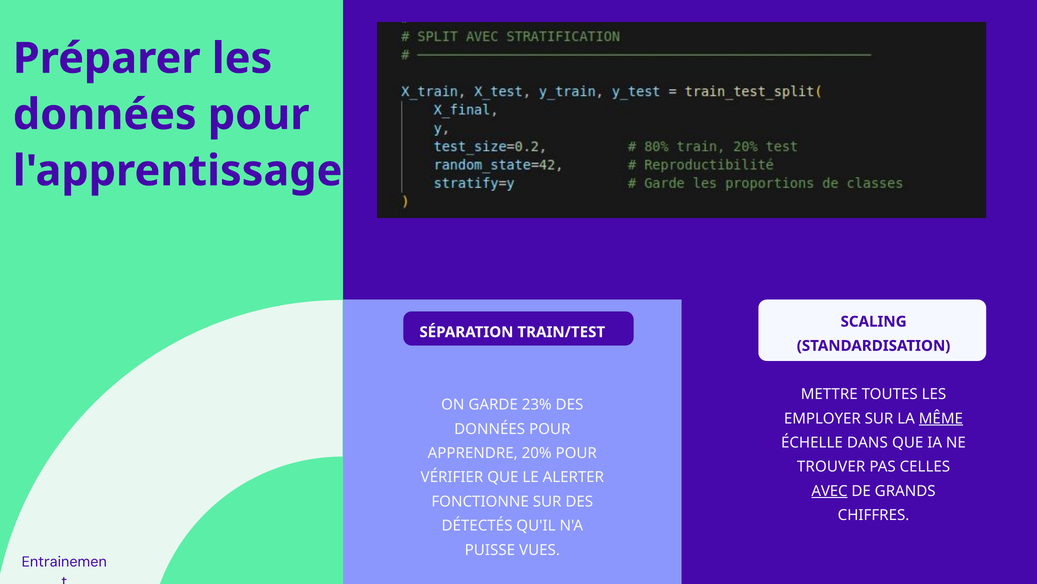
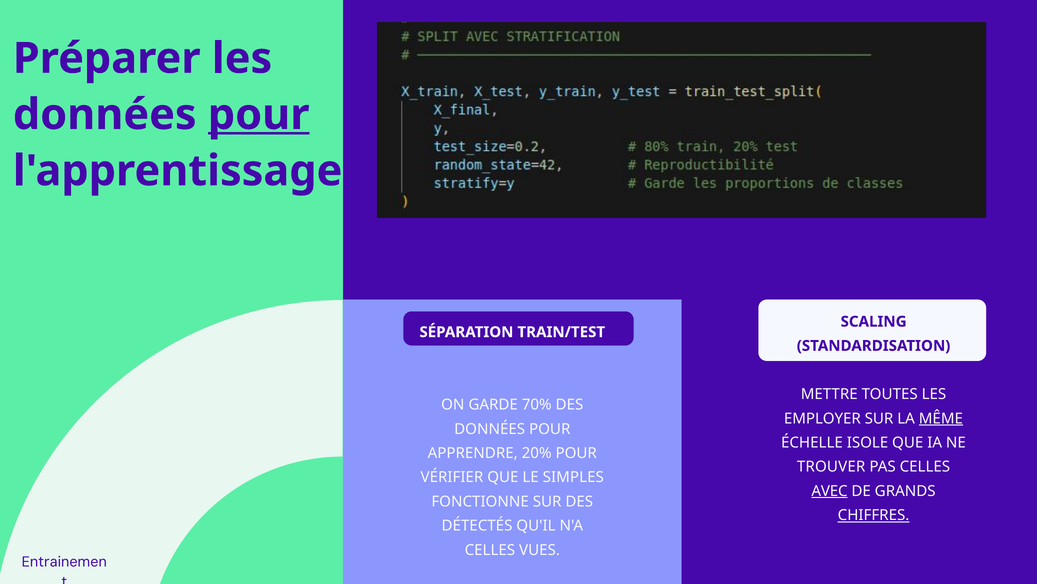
pour at (259, 115) underline: none -> present
23%: 23% -> 70%
DANS: DANS -> ISOLE
ALERTER: ALERTER -> SIMPLES
CHIFFRES underline: none -> present
PUISSE at (490, 549): PUISSE -> CELLES
